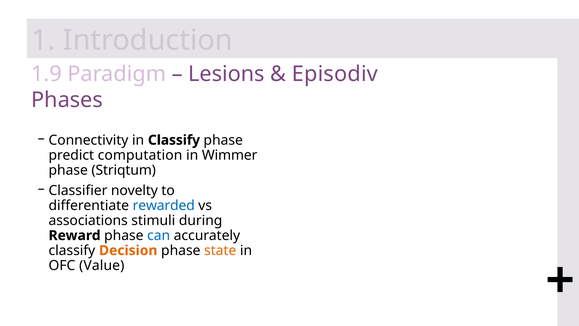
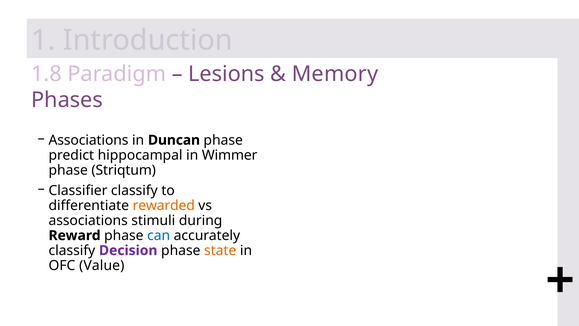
1.9: 1.9 -> 1.8
Episodiv: Episodiv -> Memory
Connectivity at (88, 140): Connectivity -> Associations
in Classify: Classify -> Duncan
computation: computation -> hippocampal
Classifier novelty: novelty -> classify
rewarded colour: blue -> orange
Decision colour: orange -> purple
